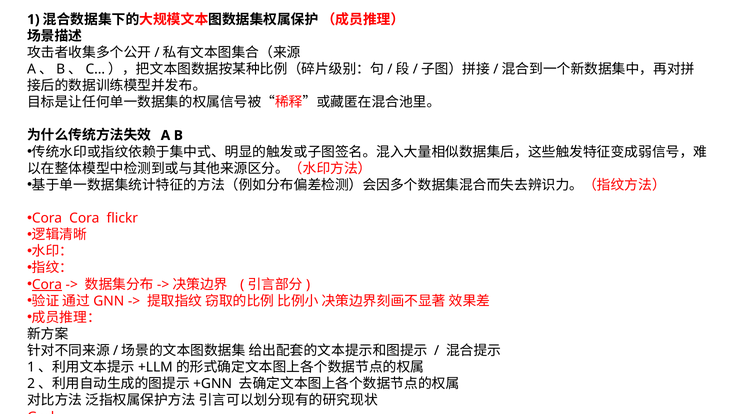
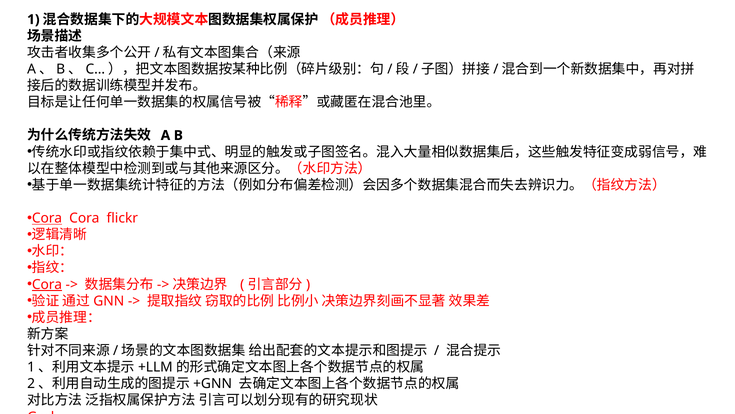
Cora at (47, 218) underline: none -> present
